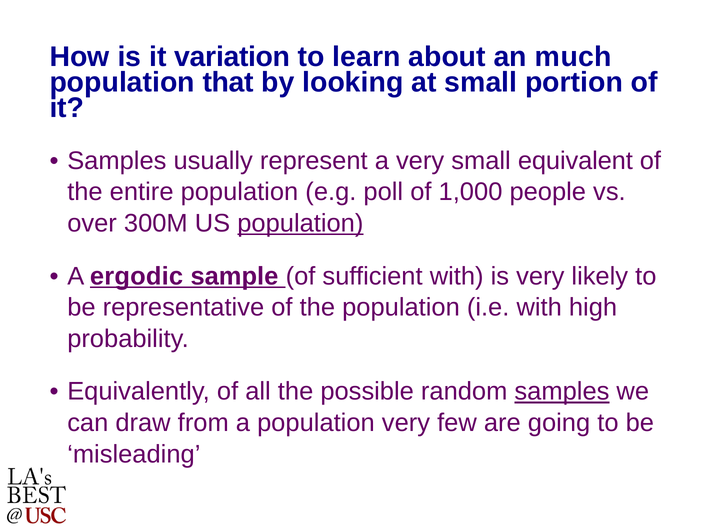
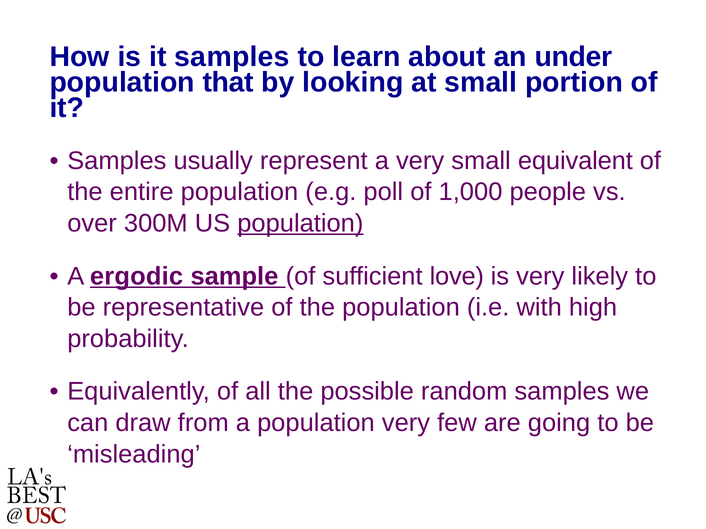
it variation: variation -> samples
much: much -> under
sufficient with: with -> love
samples at (562, 392) underline: present -> none
